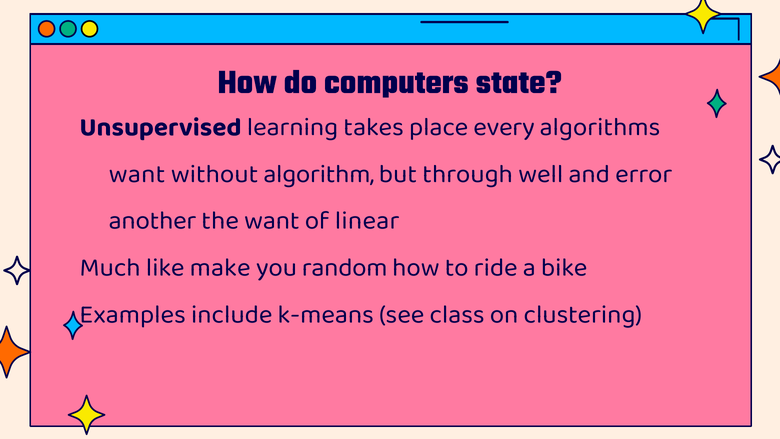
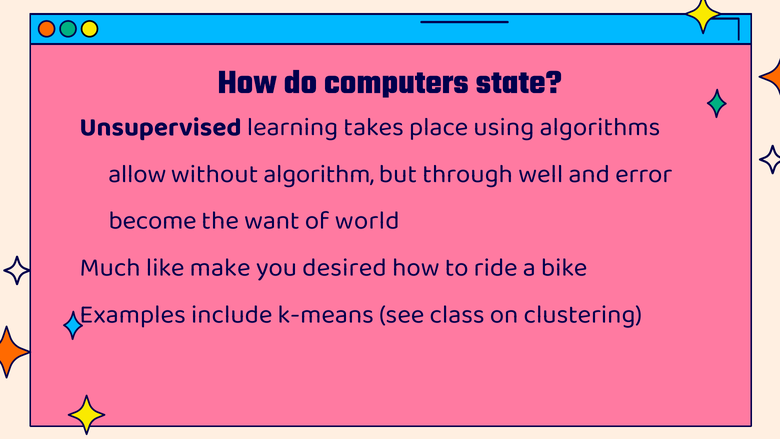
every: every -> using
want at (137, 173): want -> allow
another: another -> become
linear: linear -> world
random: random -> desired
